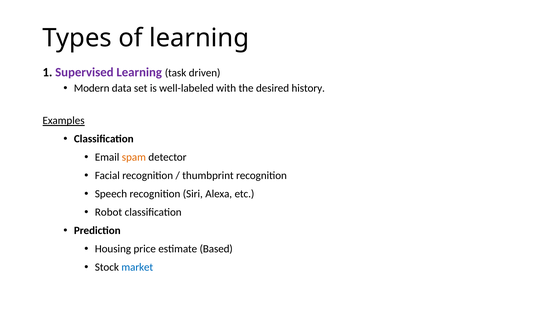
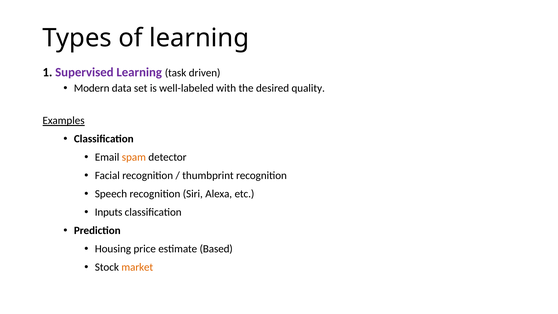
history: history -> quality
Robot: Robot -> Inputs
market colour: blue -> orange
